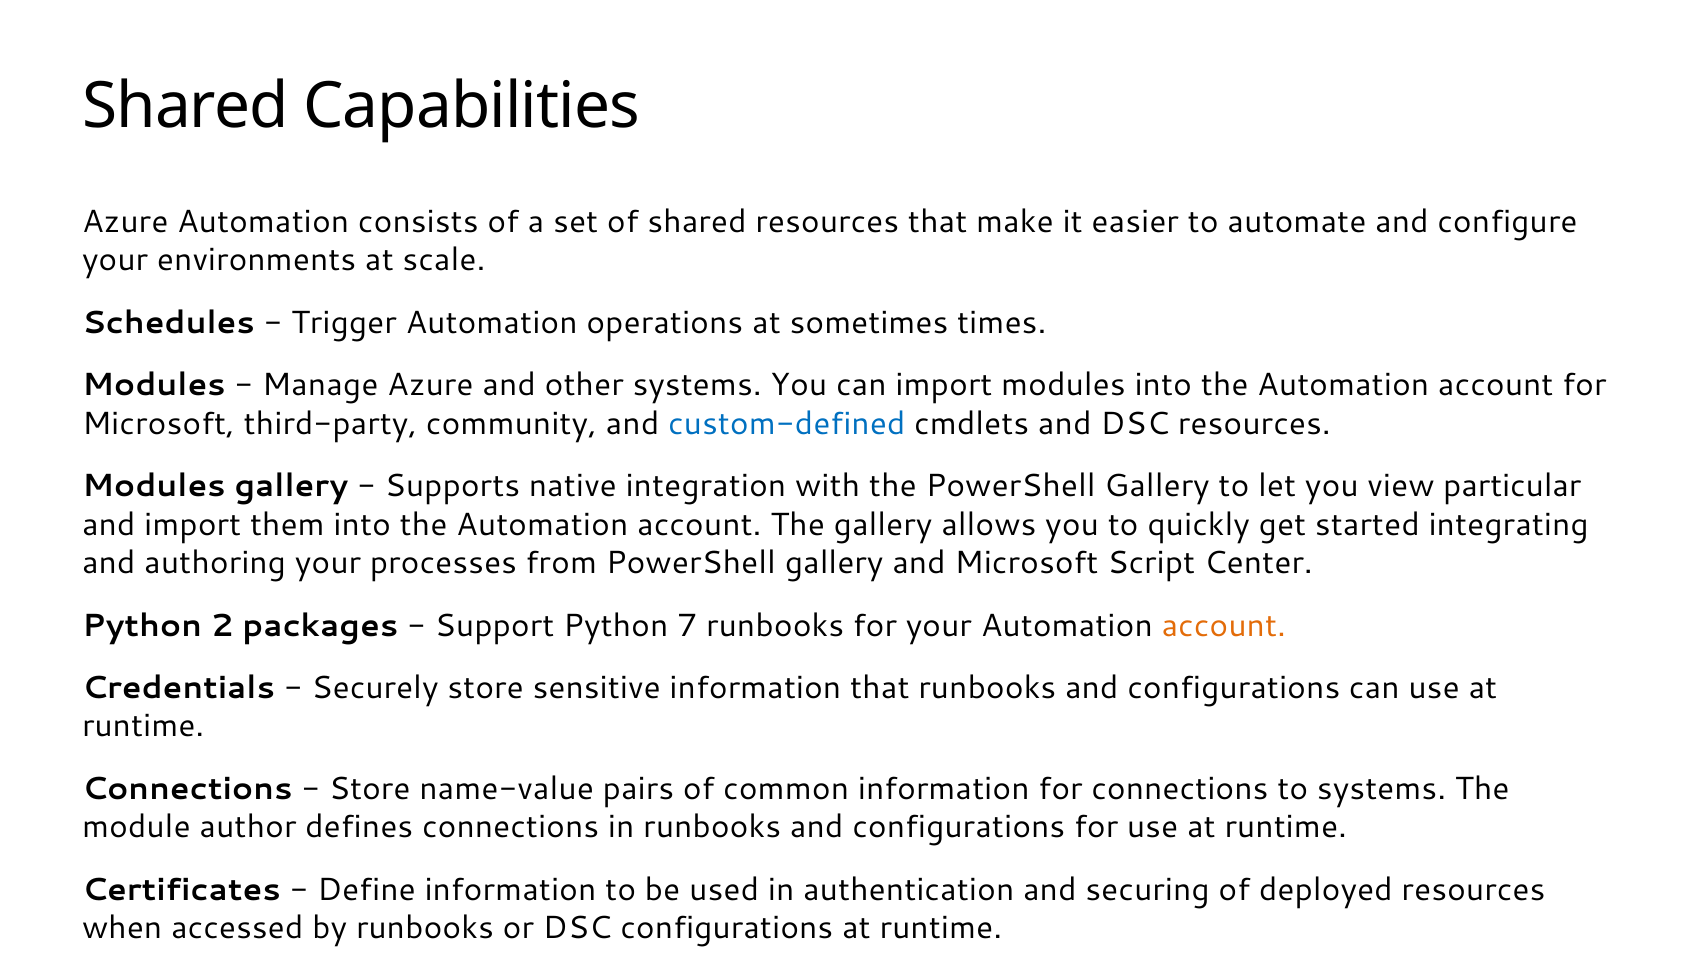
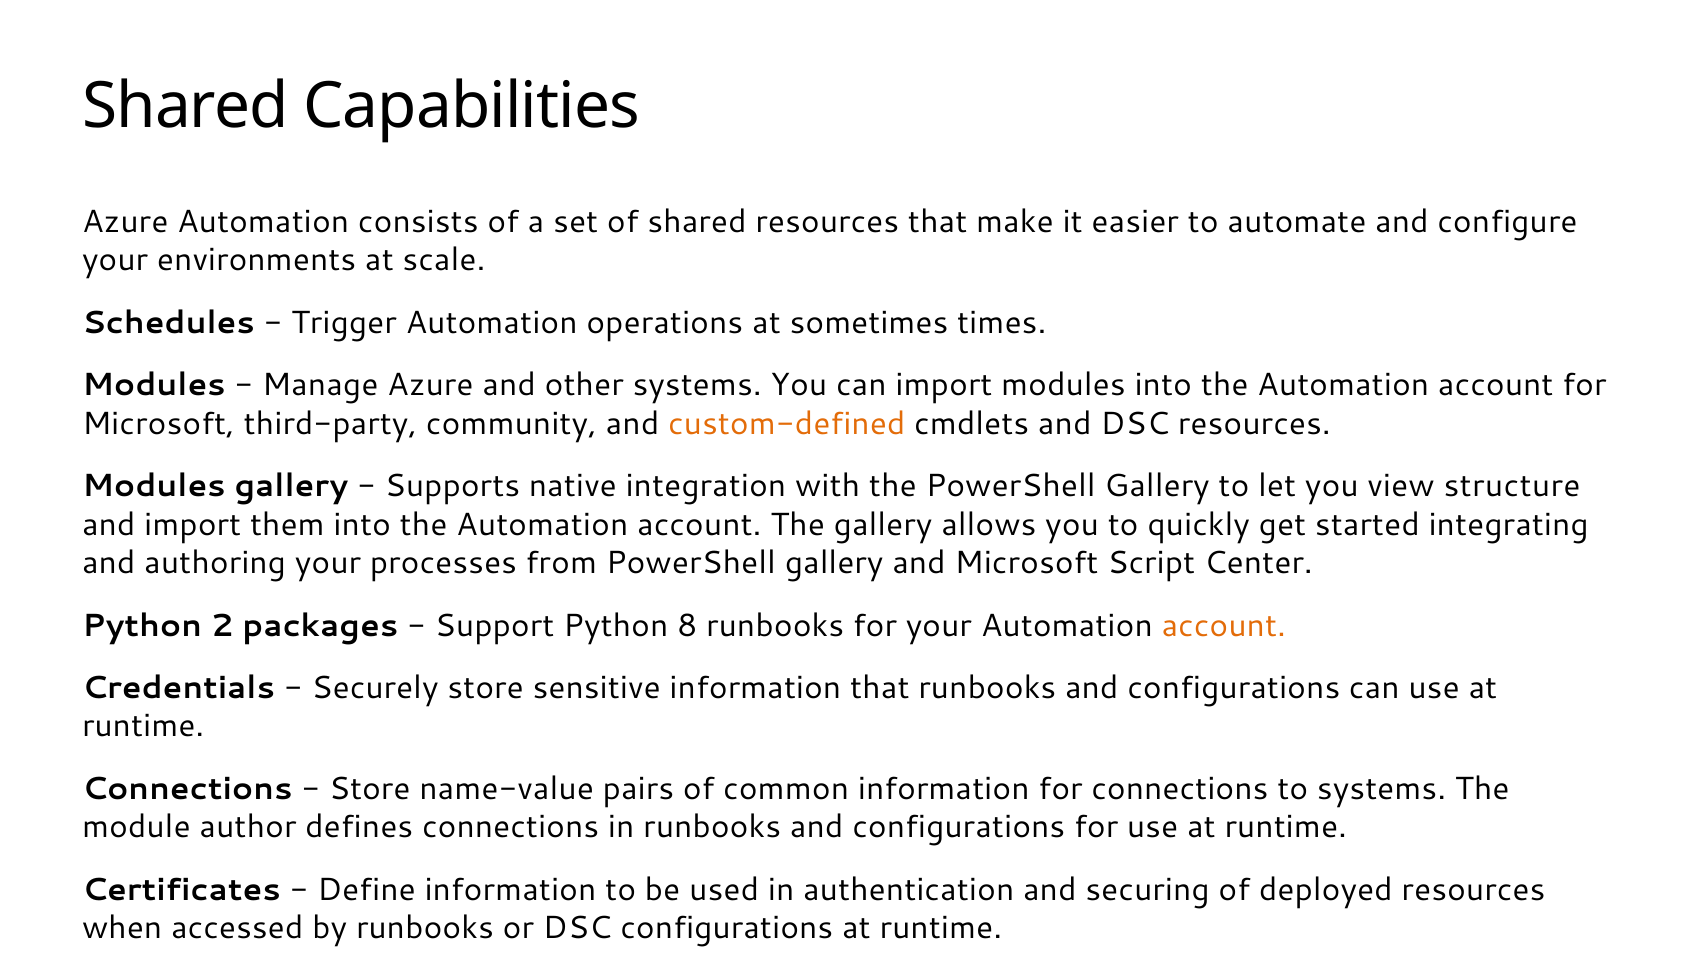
custom-defined colour: blue -> orange
particular: particular -> structure
7: 7 -> 8
